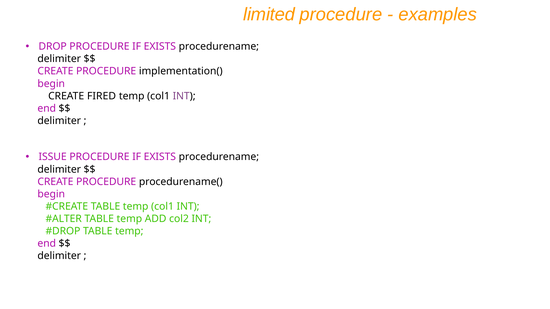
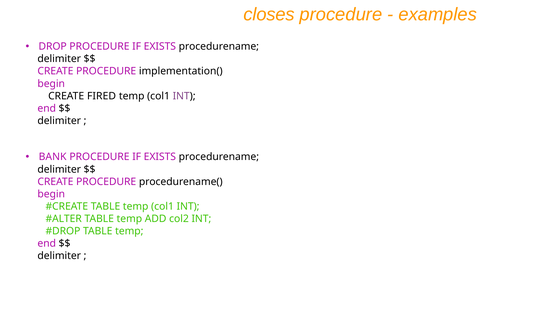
limited: limited -> closes
ISSUE: ISSUE -> BANK
